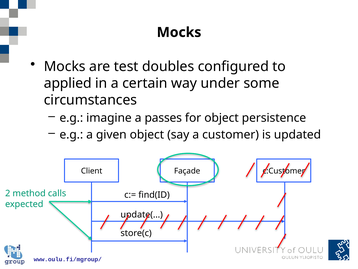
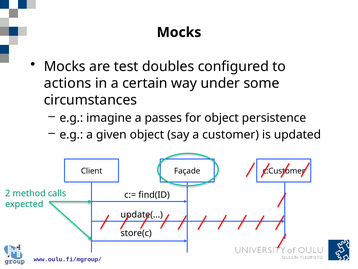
applied: applied -> actions
